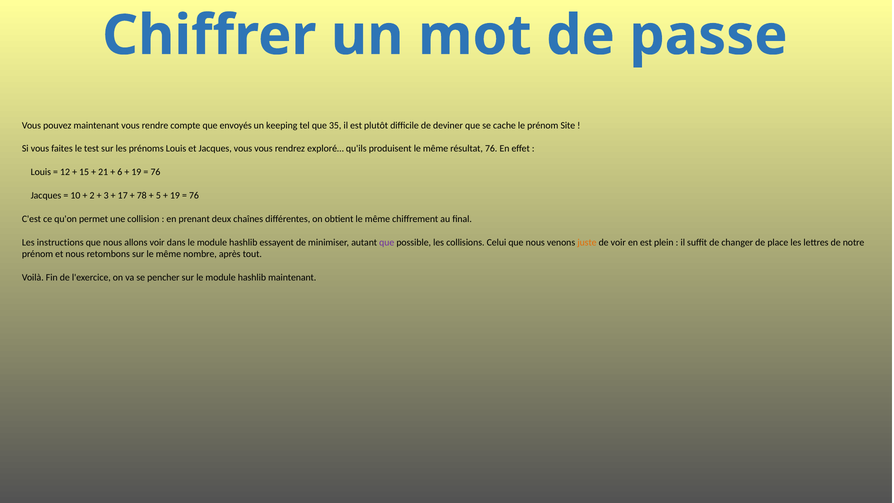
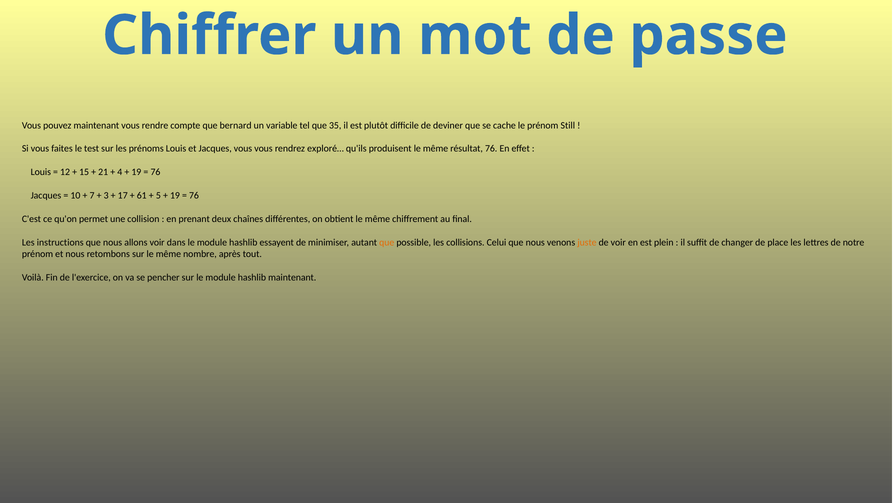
envoyés: envoyés -> bernard
keeping: keeping -> variable
Site: Site -> Still
6: 6 -> 4
2: 2 -> 7
78: 78 -> 61
que at (387, 242) colour: purple -> orange
